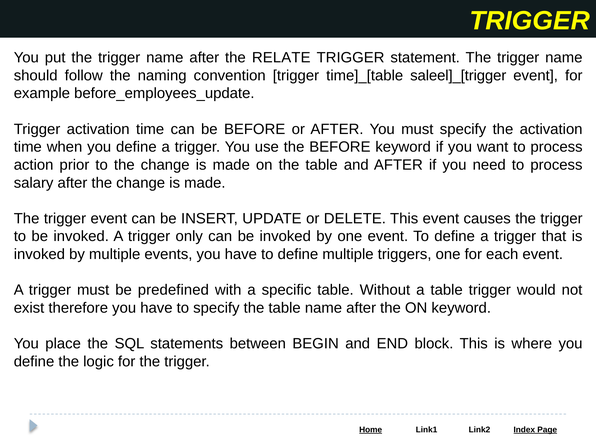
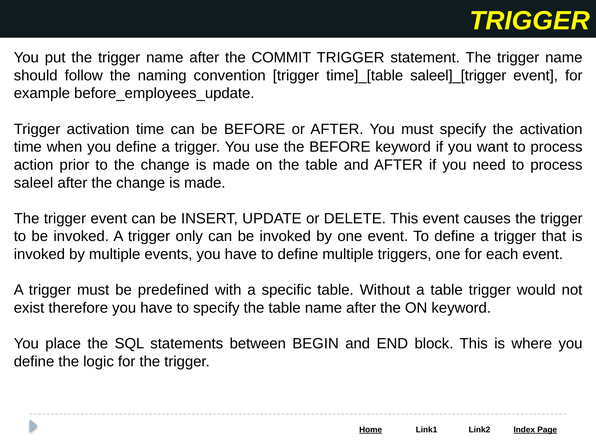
RELATE: RELATE -> COMMIT
salary: salary -> saleel
